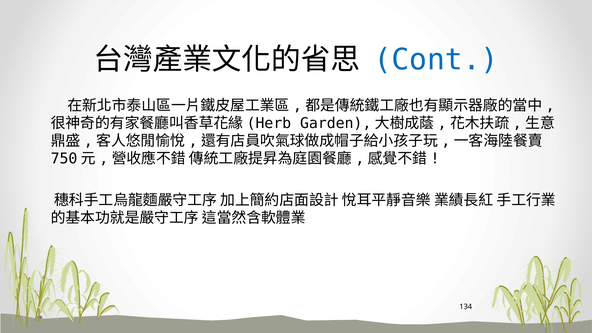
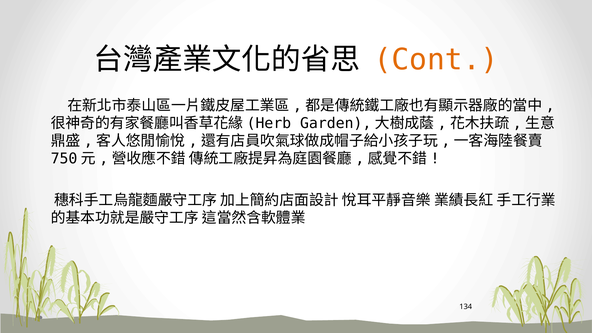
Cont colour: blue -> orange
